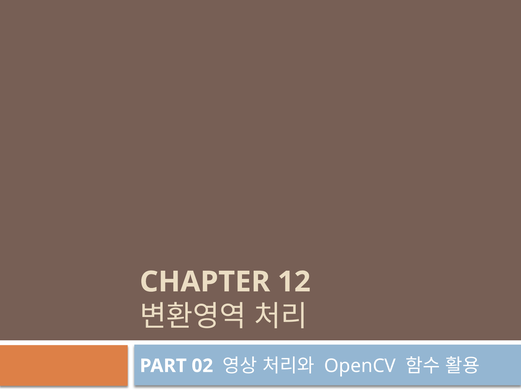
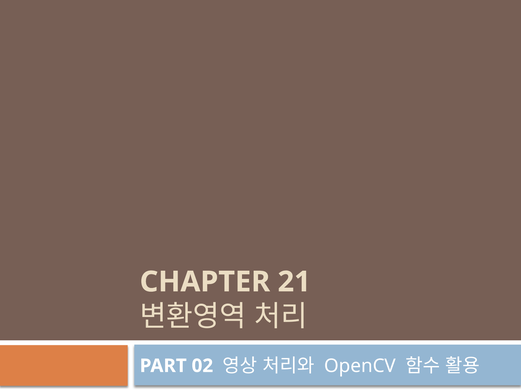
12: 12 -> 21
